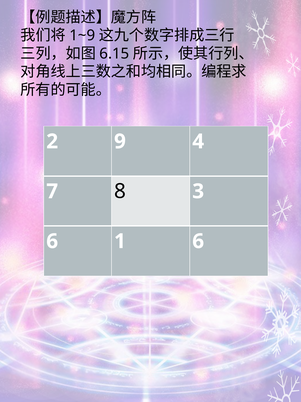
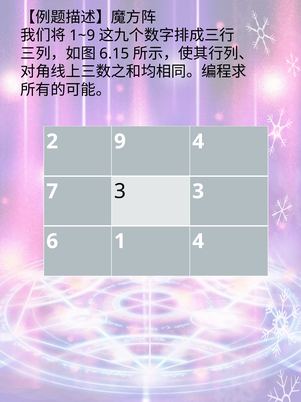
7 8: 8 -> 3
1 6: 6 -> 4
